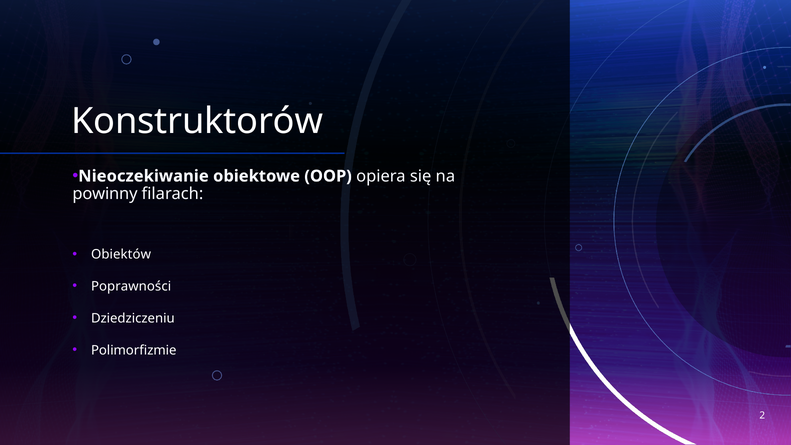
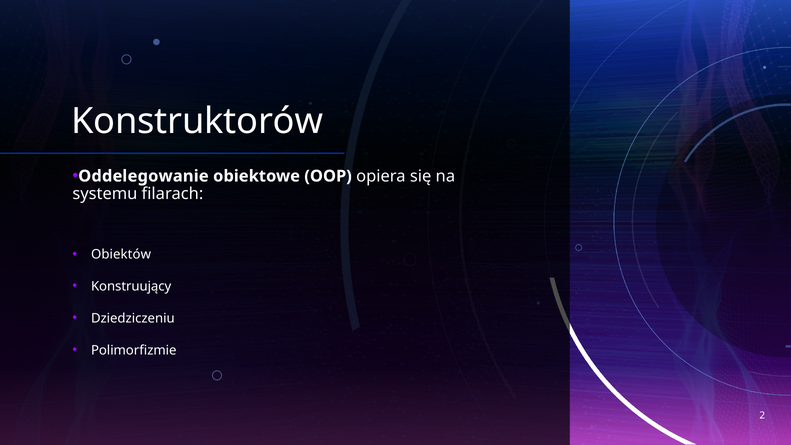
Nieoczekiwanie: Nieoczekiwanie -> Oddelegowanie
powinny: powinny -> systemu
Poprawności: Poprawności -> Konstruujący
